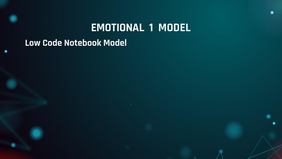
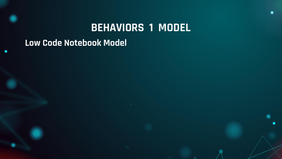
EMOTIONAL: EMOTIONAL -> BEHAVIORS
